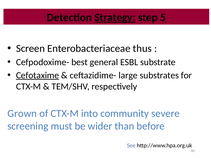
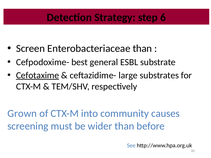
Strategy underline: present -> none
5: 5 -> 6
Enterobacteriaceae thus: thus -> than
severe: severe -> causes
